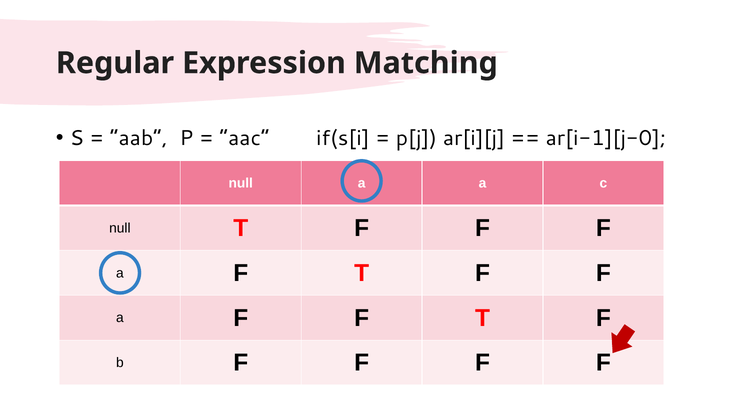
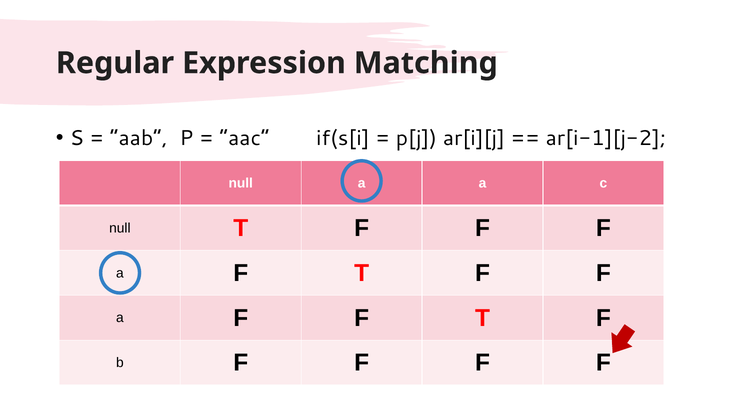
ar[i-1][j-0: ar[i-1][j-0 -> ar[i-1][j-2
